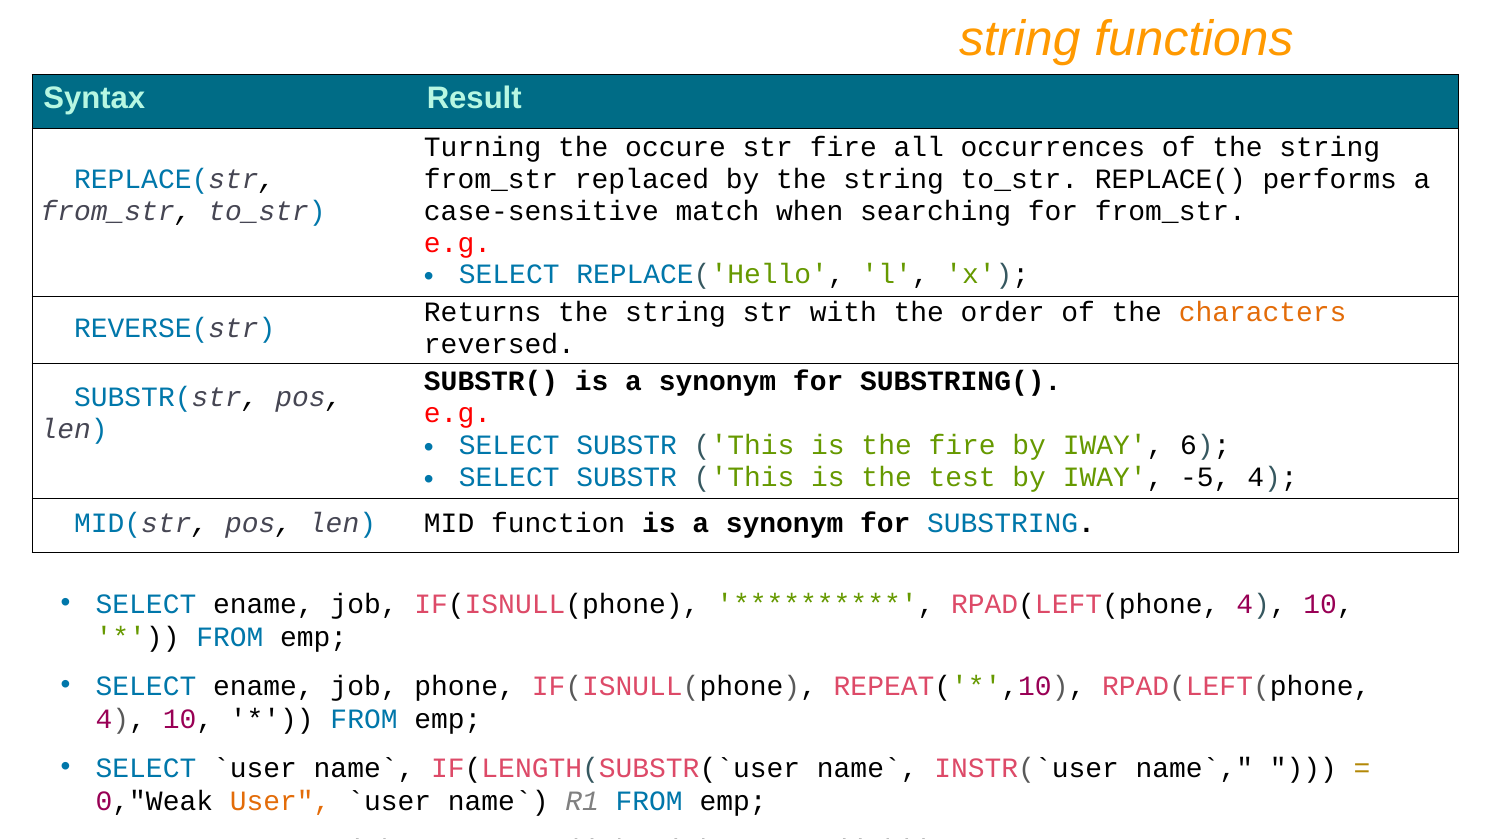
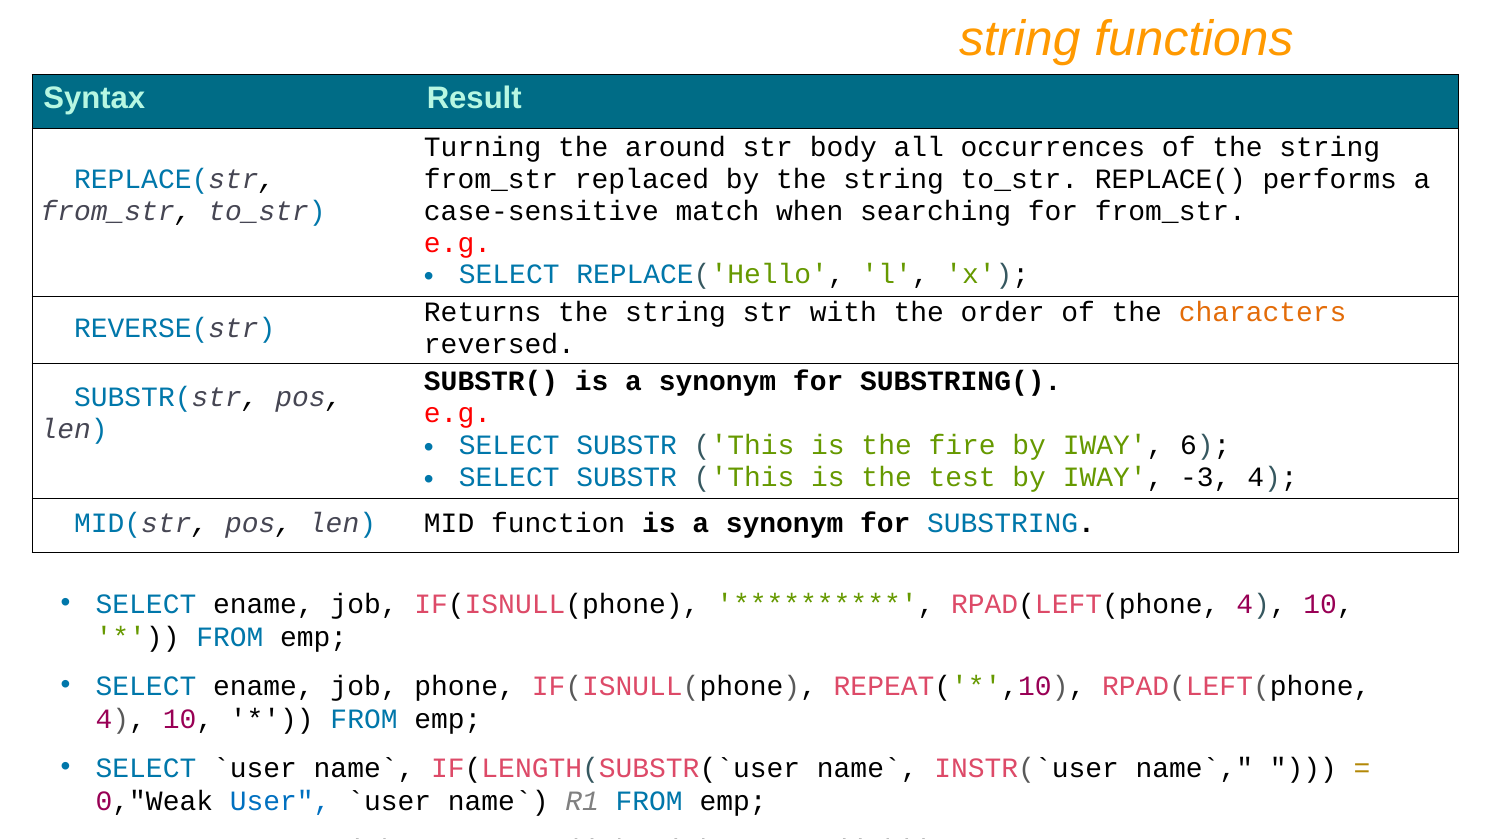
occure: occure -> around
str fire: fire -> body
-5: -5 -> -3
User colour: orange -> blue
